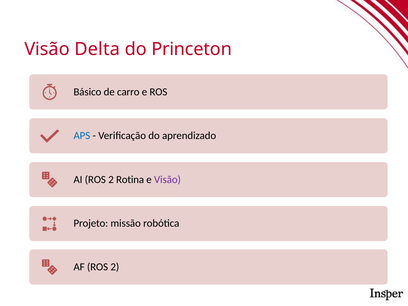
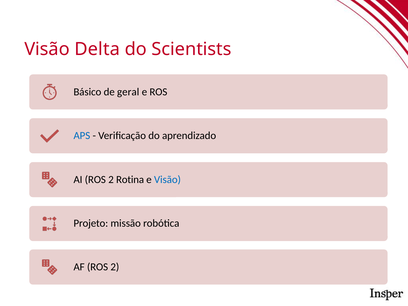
Princeton: Princeton -> Scientists
carro: carro -> geral
Visão at (167, 180) colour: purple -> blue
